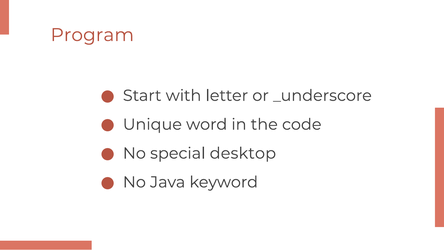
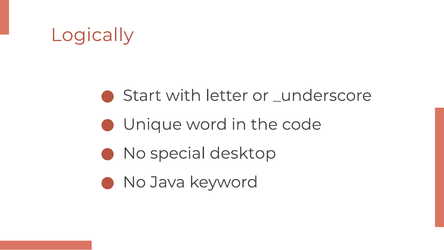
Program: Program -> Logically
